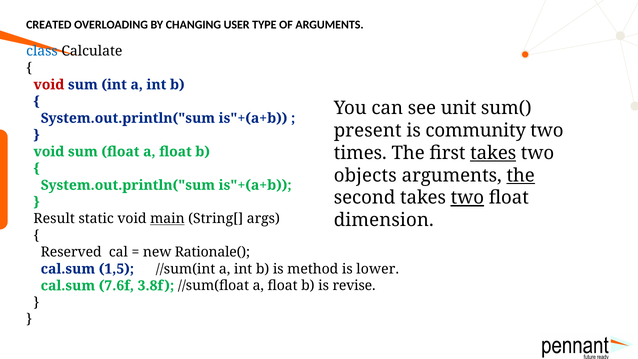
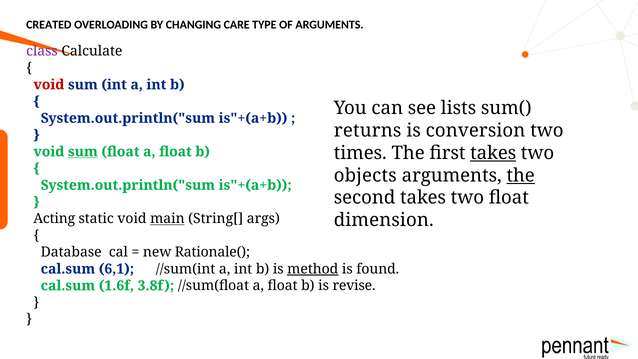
USER: USER -> CARE
class colour: blue -> purple
unit: unit -> lists
present: present -> returns
community: community -> conversion
sum at (83, 152) underline: none -> present
two at (467, 198) underline: present -> none
Result: Result -> Acting
Reserved: Reserved -> Database
1,5: 1,5 -> 6,1
method underline: none -> present
lower: lower -> found
7.6f: 7.6f -> 1.6f
